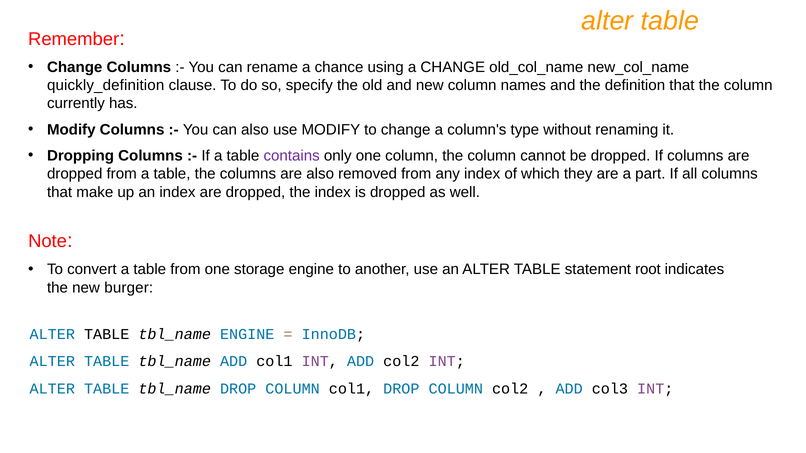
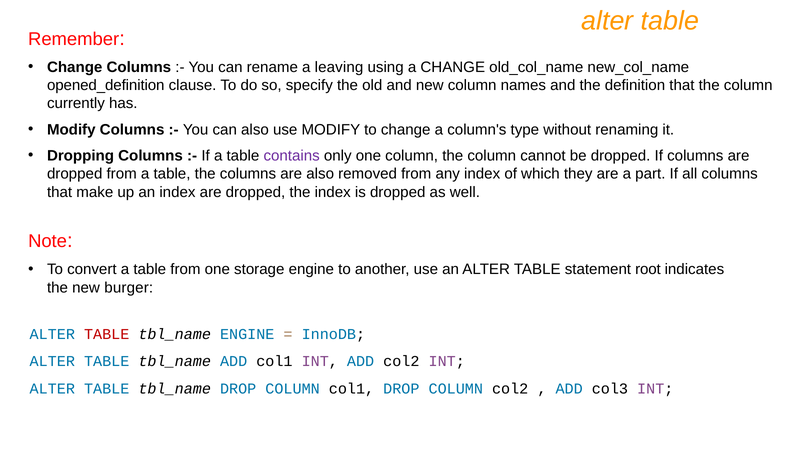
chance: chance -> leaving
quickly_definition: quickly_definition -> opened_definition
TABLE at (107, 335) colour: black -> red
